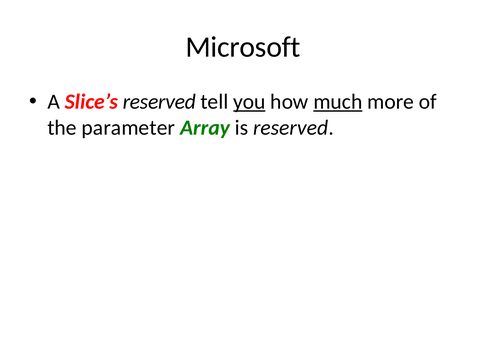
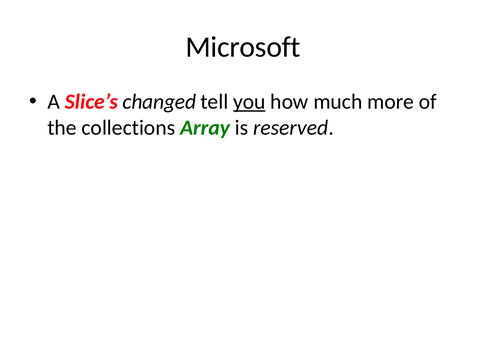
Slice’s reserved: reserved -> changed
much underline: present -> none
parameter: parameter -> collections
